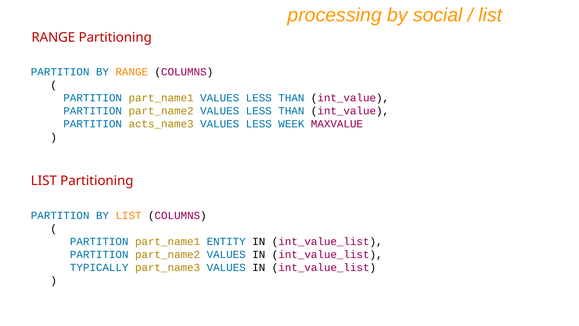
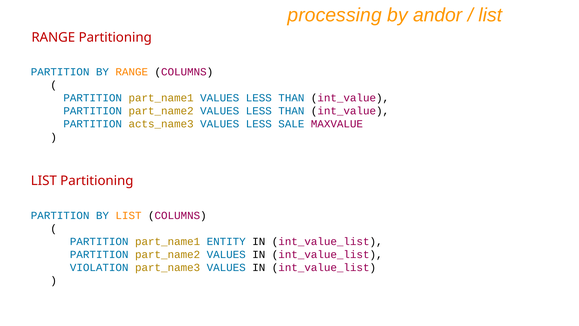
social: social -> andor
WEEK: WEEK -> SALE
TYPICALLY: TYPICALLY -> VIOLATION
